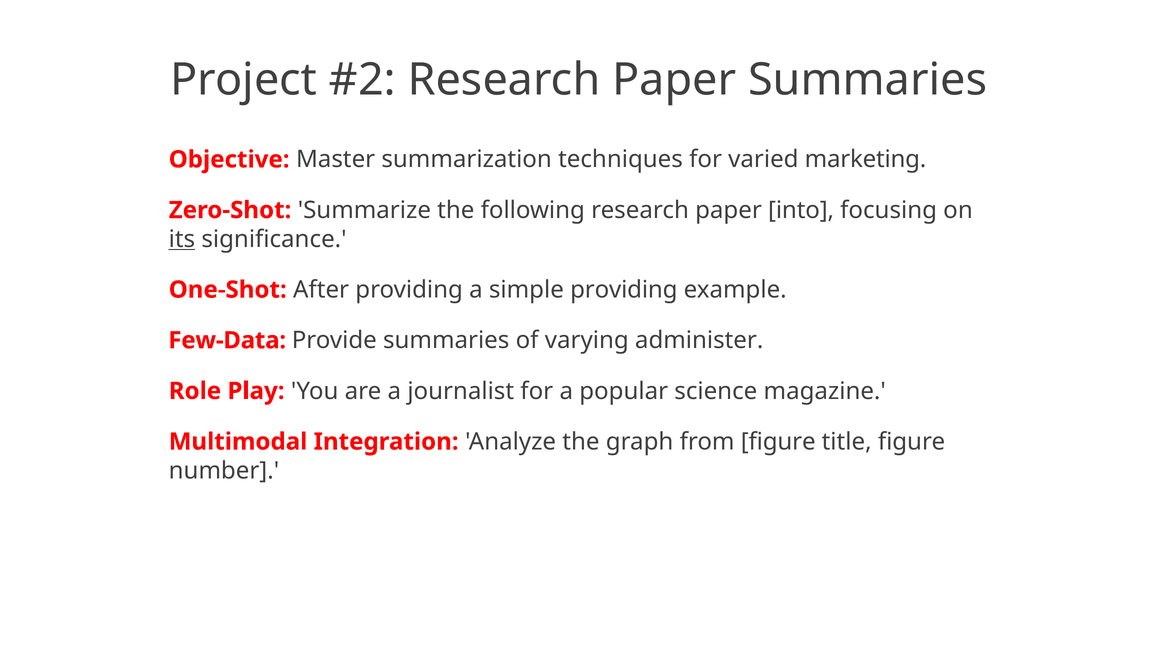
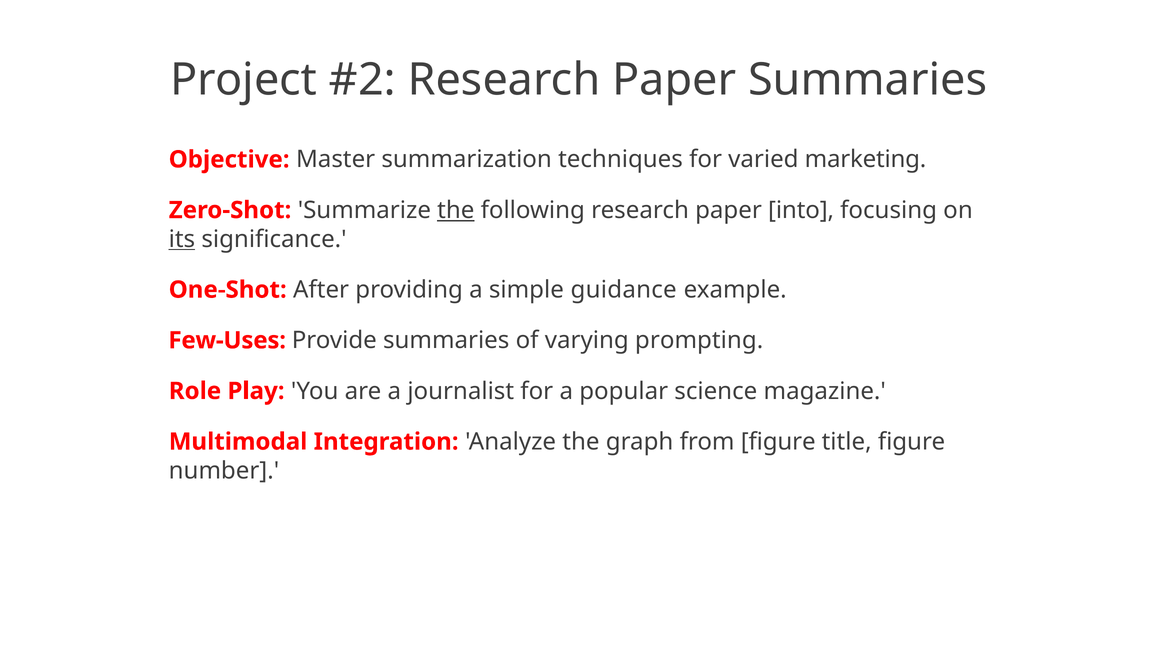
the at (456, 210) underline: none -> present
simple providing: providing -> guidance
Few-Data: Few-Data -> Few-Uses
administer: administer -> prompting
